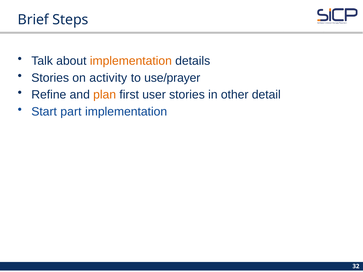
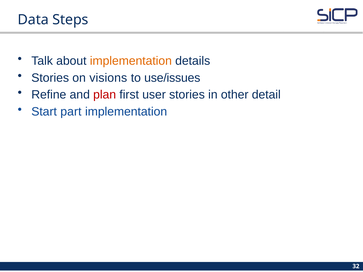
Brief: Brief -> Data
activity: activity -> visions
use/prayer: use/prayer -> use/issues
plan colour: orange -> red
